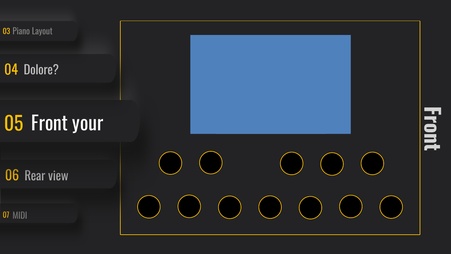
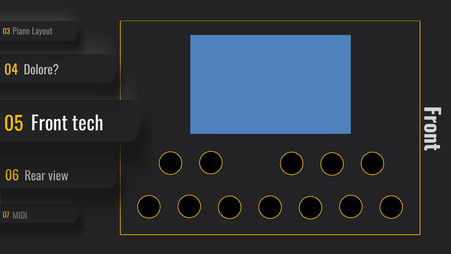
your: your -> tech
